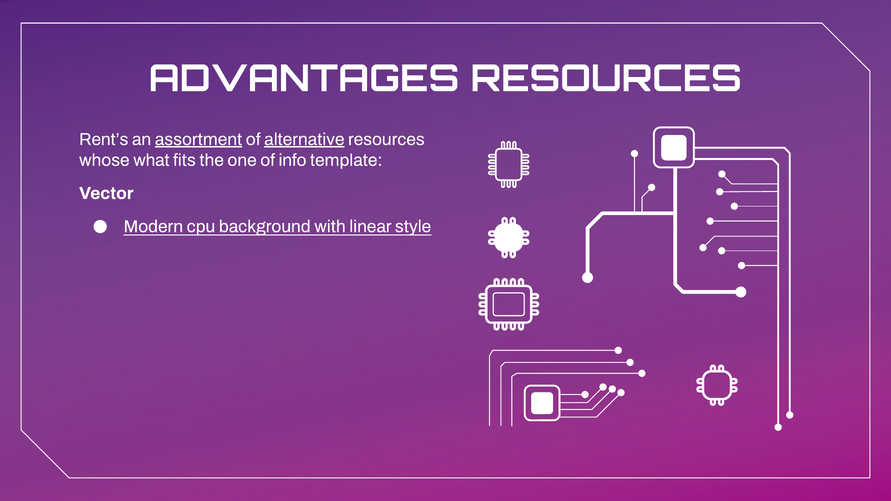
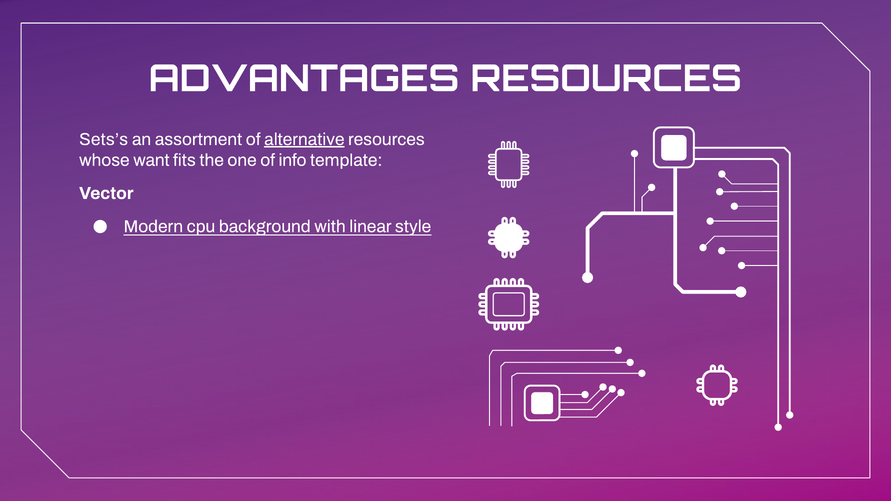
Rent’s: Rent’s -> Sets’s
assortment underline: present -> none
what: what -> want
